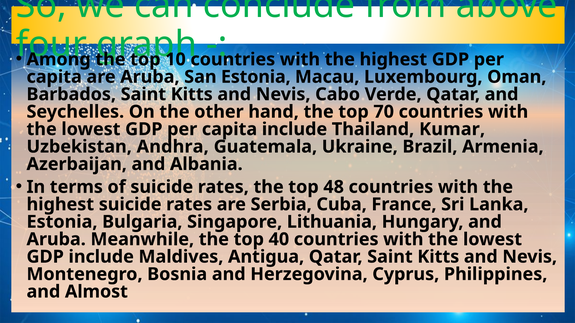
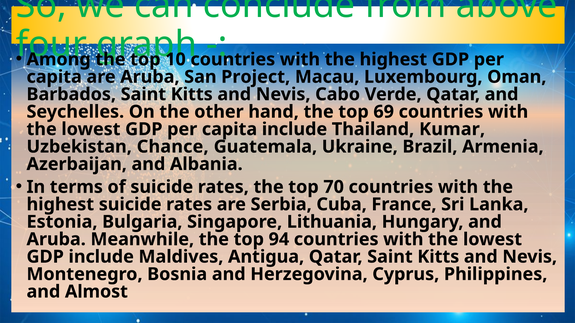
San Estonia: Estonia -> Project
70: 70 -> 69
Andhra: Andhra -> Chance
48: 48 -> 70
40: 40 -> 94
